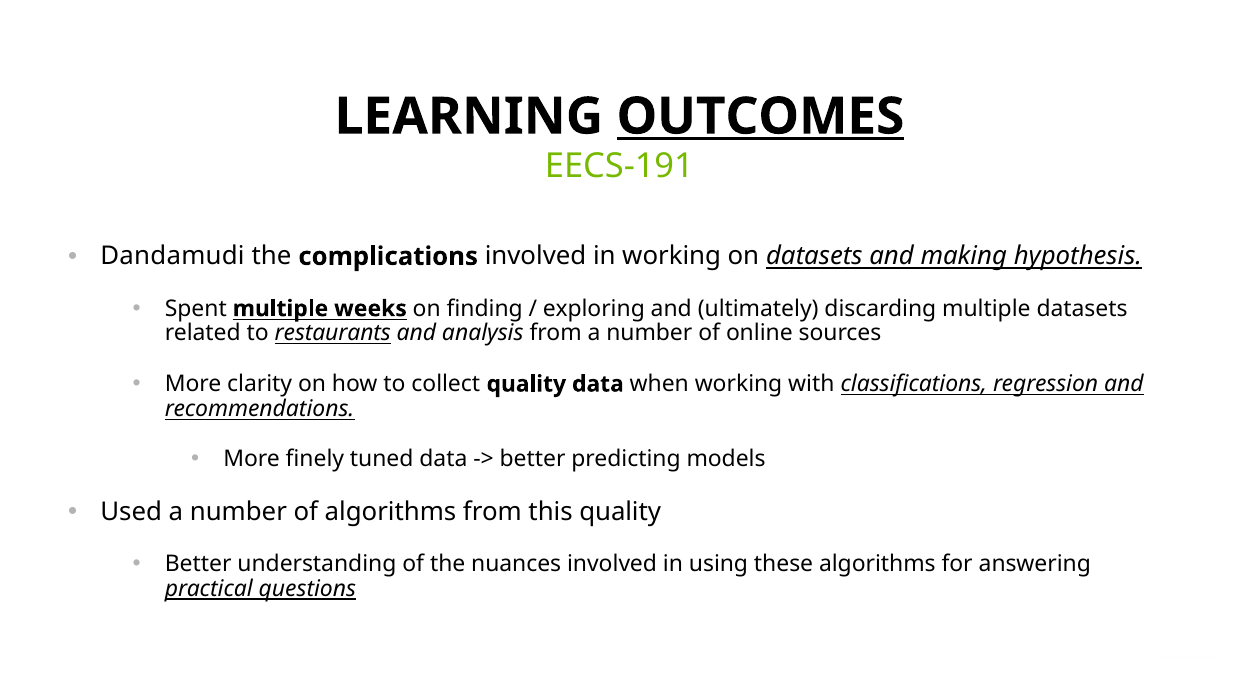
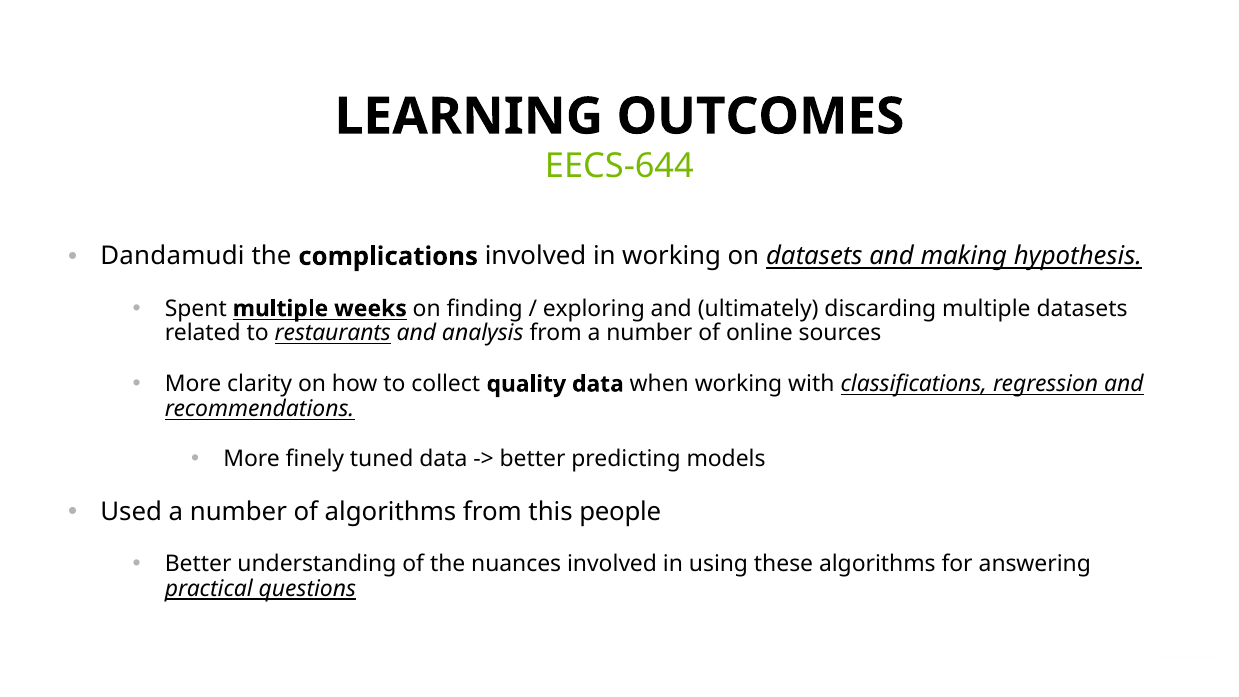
OUTCOMES underline: present -> none
EECS-191: EECS-191 -> EECS-644
this quality: quality -> people
